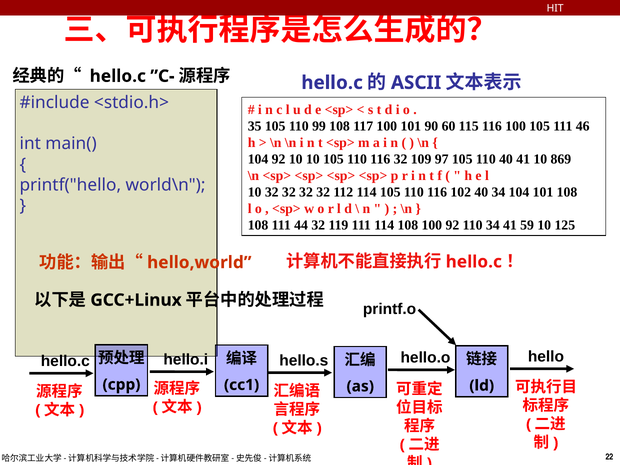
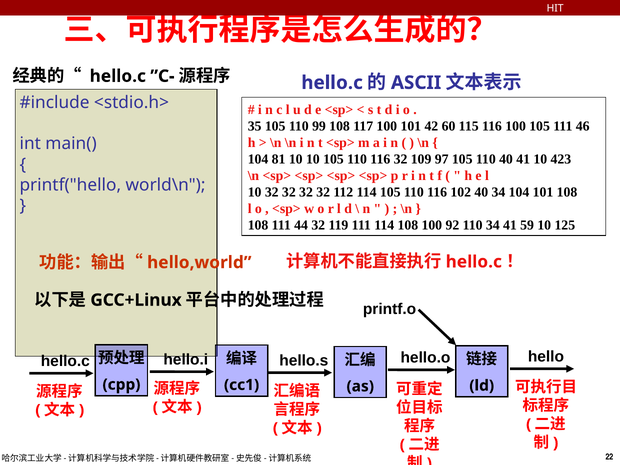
90: 90 -> 42
104 92: 92 -> 81
869: 869 -> 423
